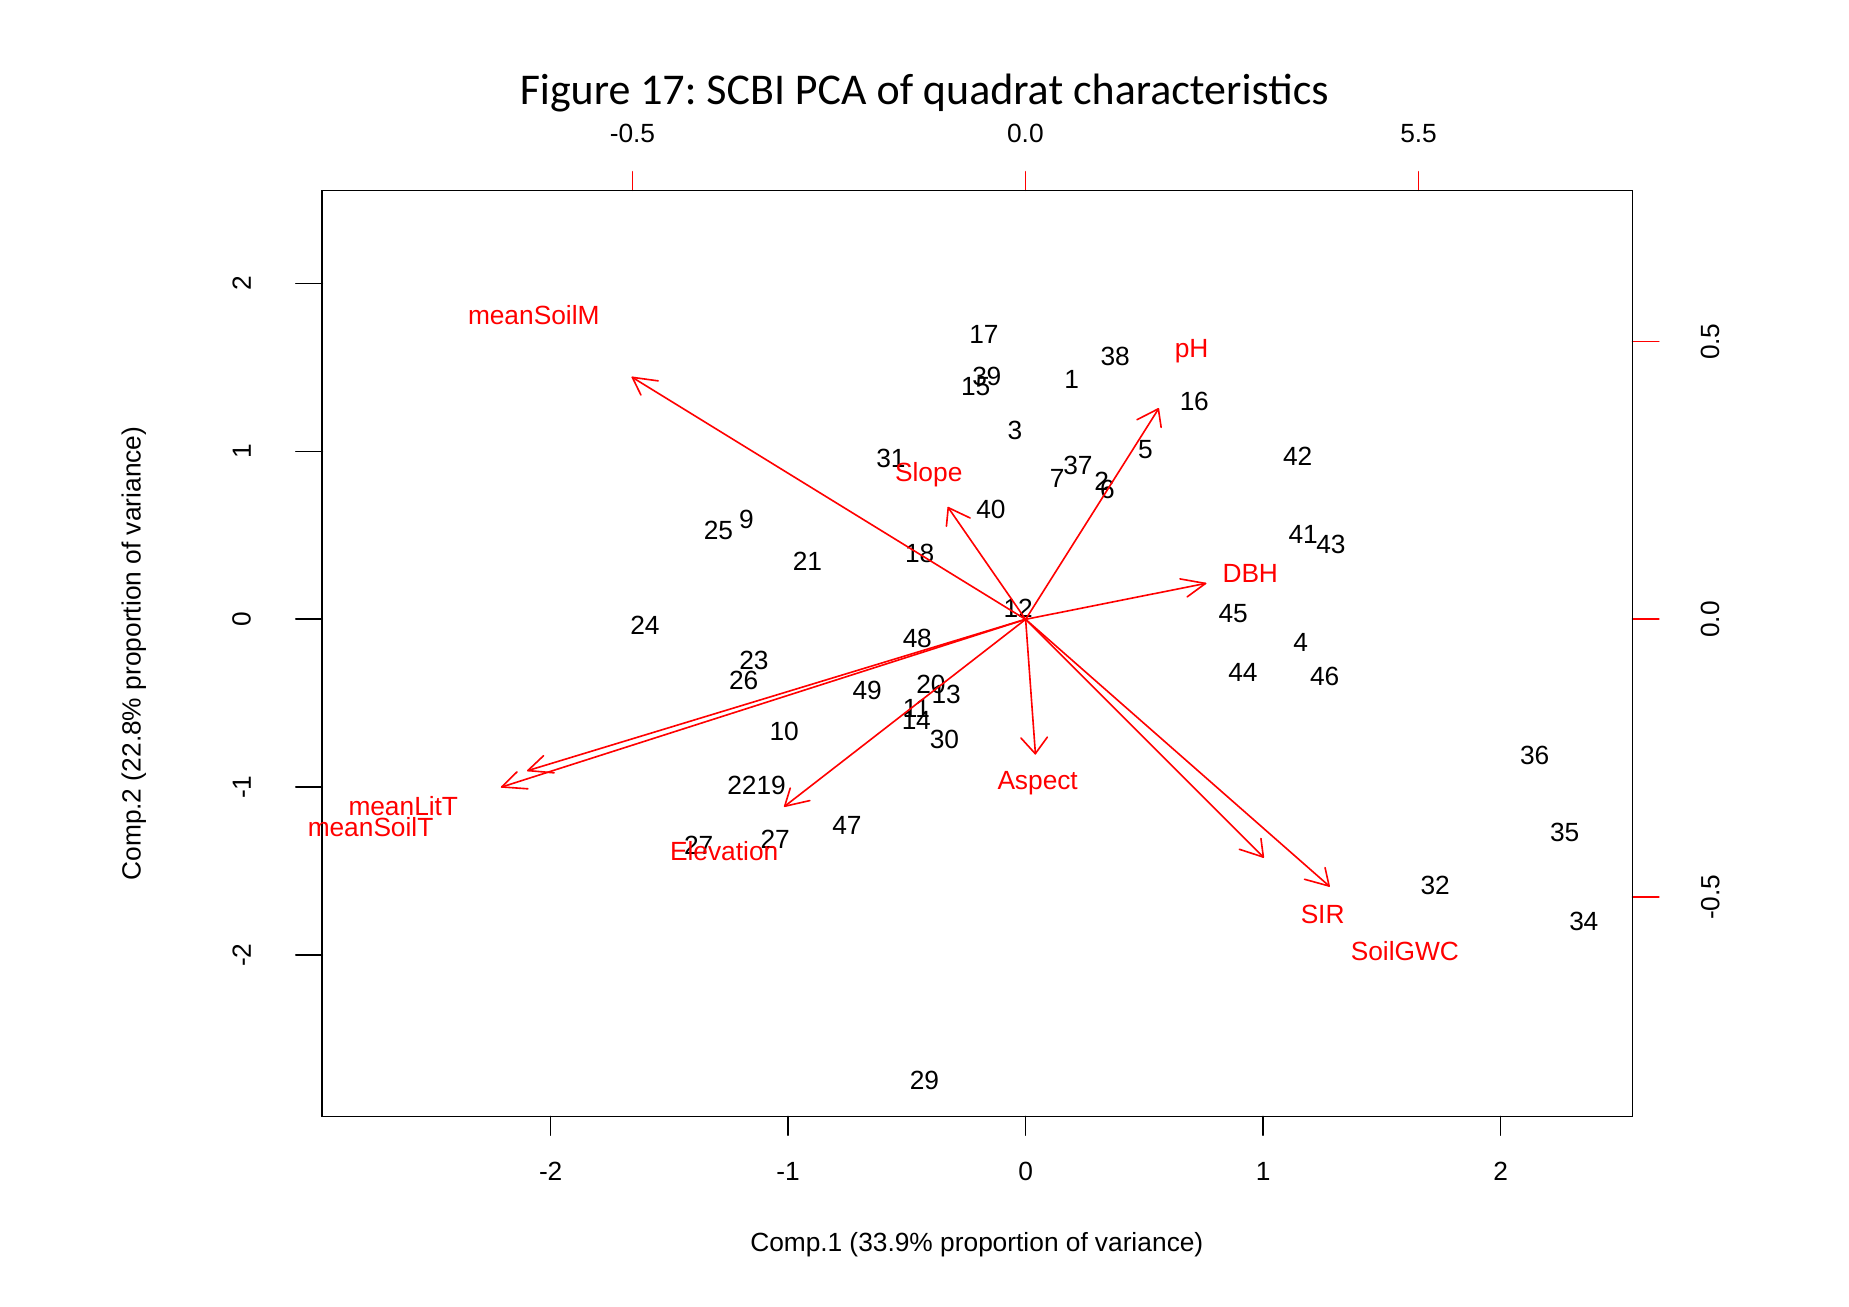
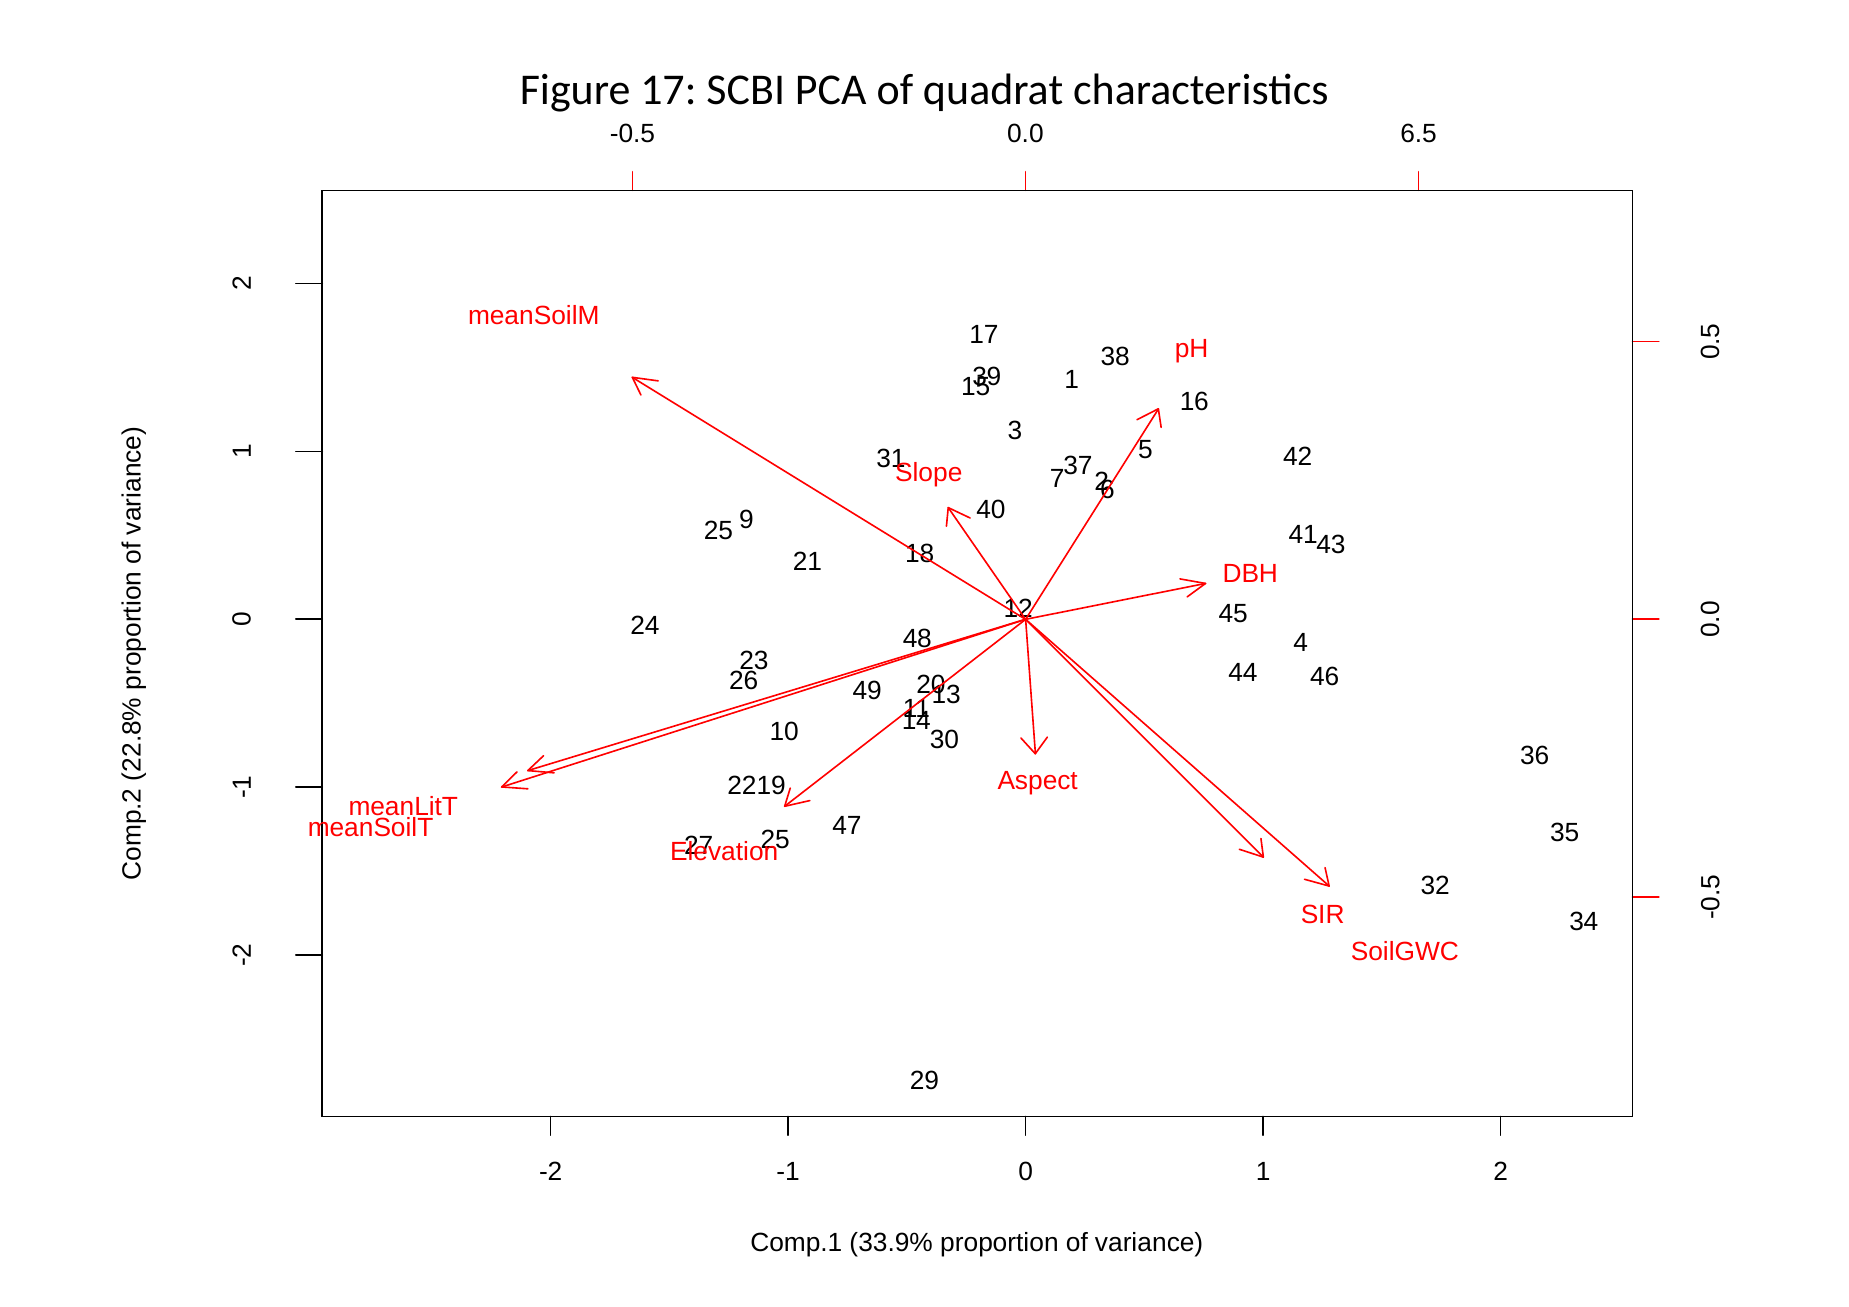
5.5: 5.5 -> 6.5
27 at (775, 840): 27 -> 25
